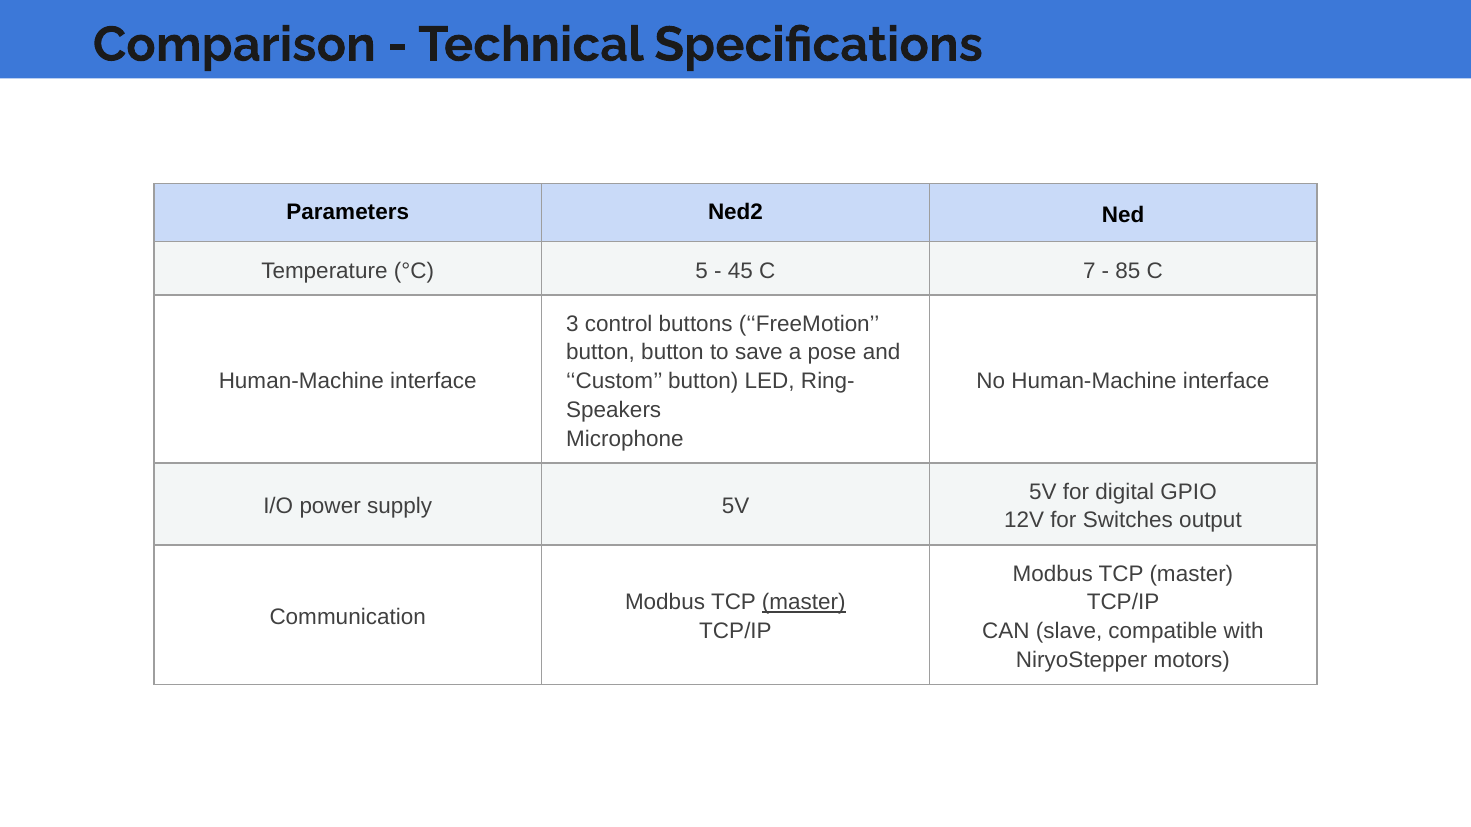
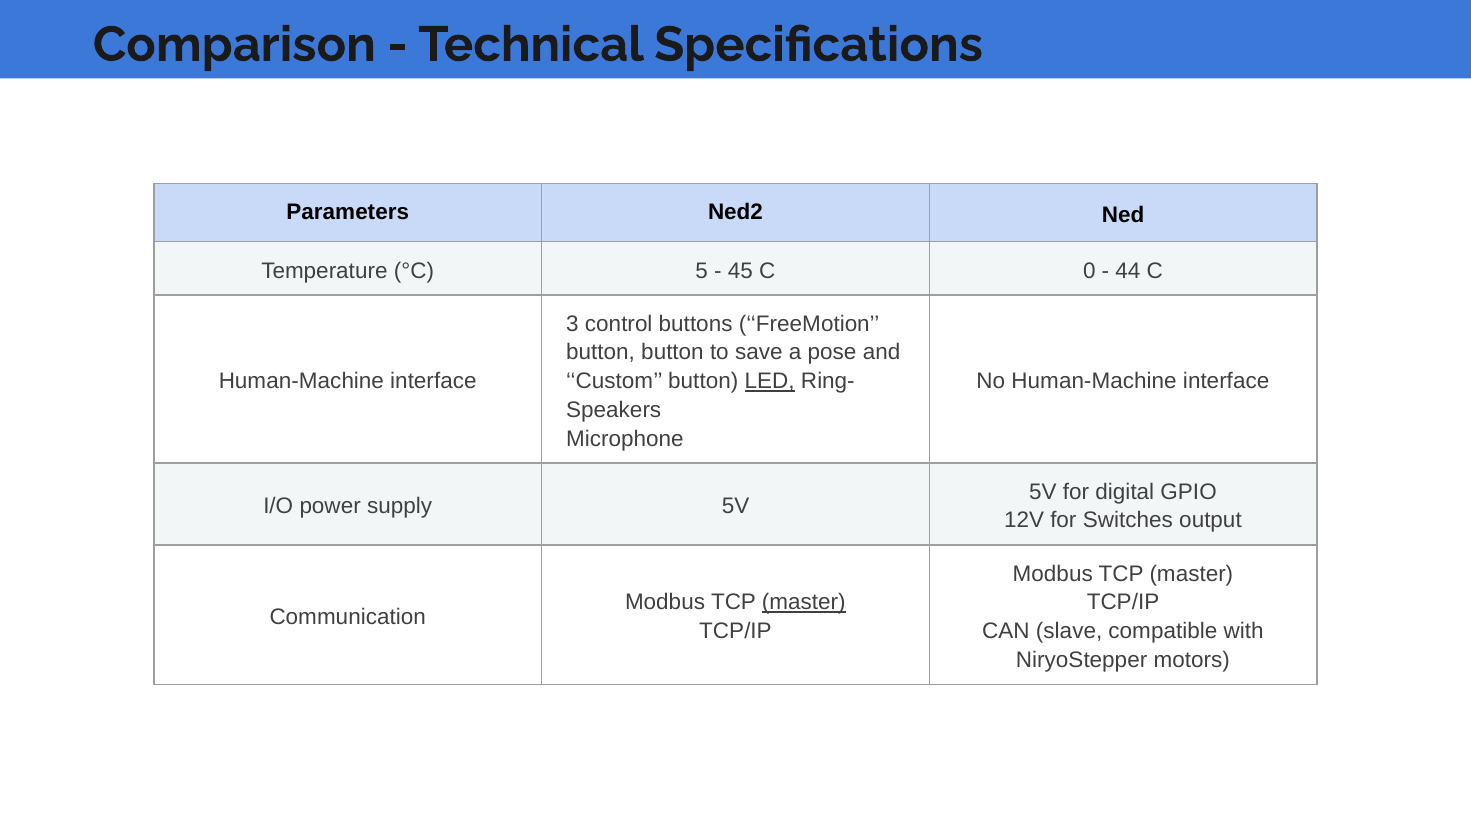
7: 7 -> 0
85: 85 -> 44
LED underline: none -> present
